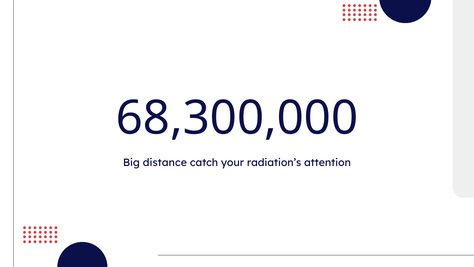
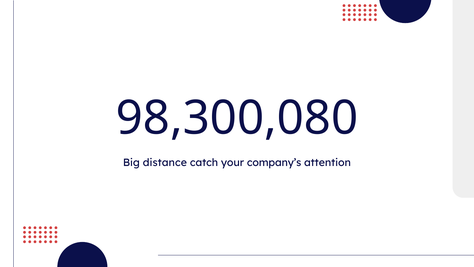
68,300,000: 68,300,000 -> 98,300,080
radiation’s: radiation’s -> company’s
